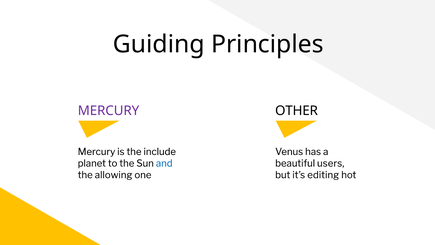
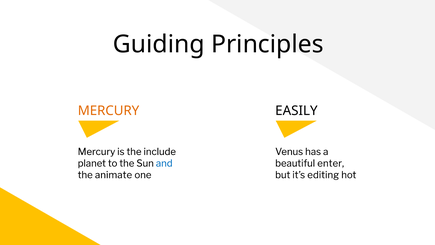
MERCURY at (109, 111) colour: purple -> orange
OTHER: OTHER -> EASILY
users: users -> enter
allowing: allowing -> animate
